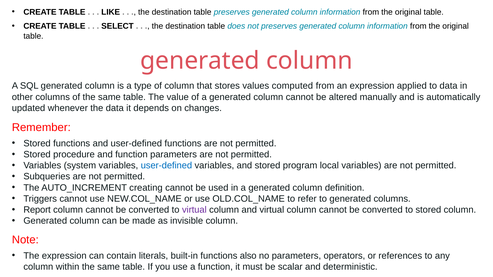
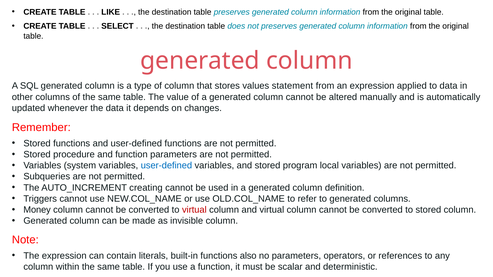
computed: computed -> statement
Report: Report -> Money
virtual at (194, 210) colour: purple -> red
